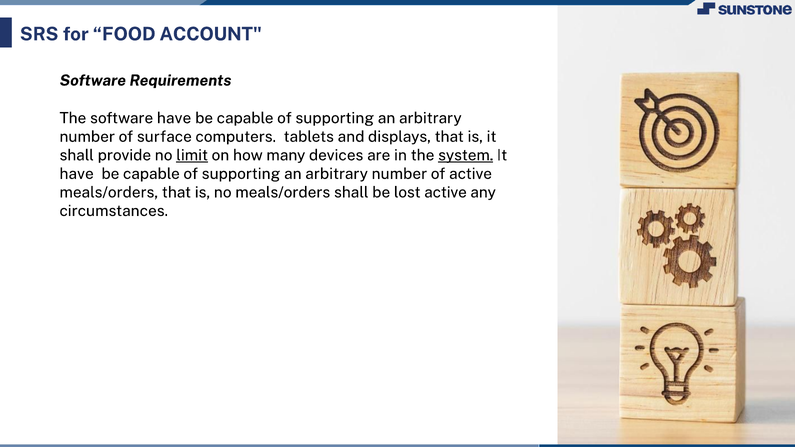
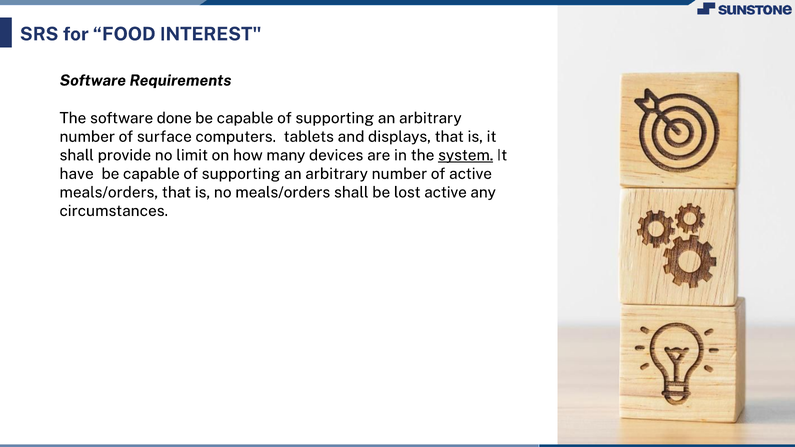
ACCOUNT: ACCOUNT -> INTEREST
software have: have -> done
limit underline: present -> none
